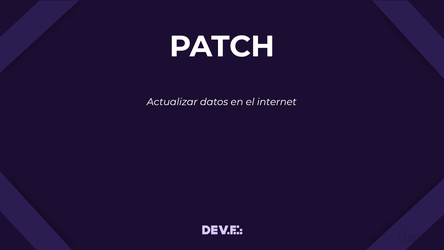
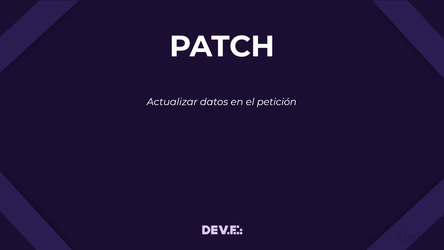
internet: internet -> petición
